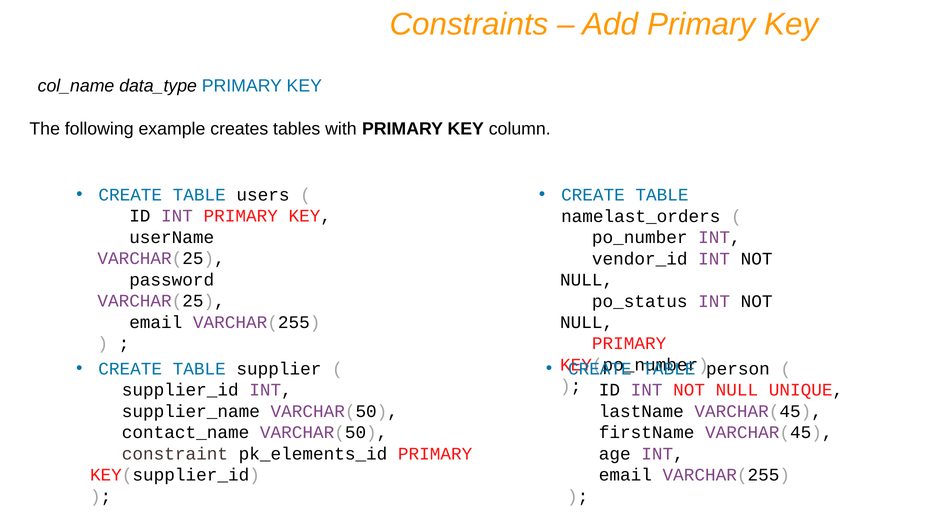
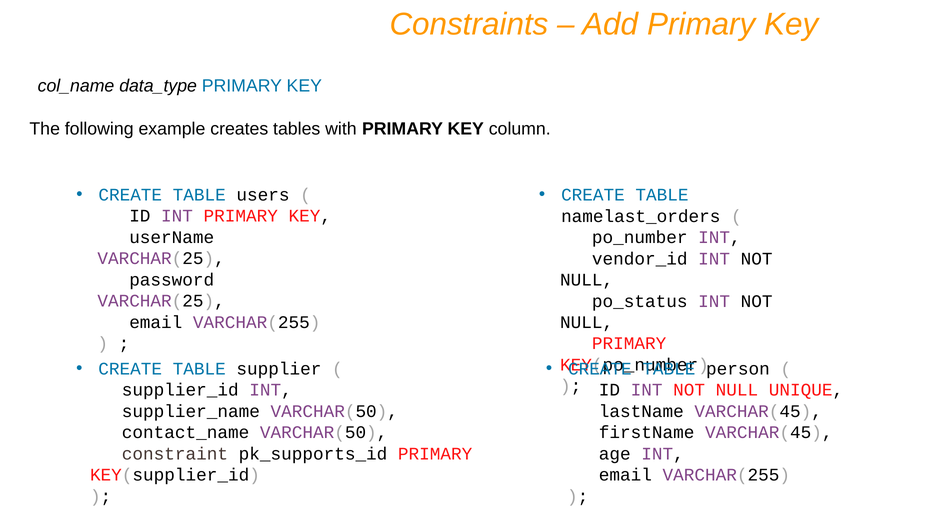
pk_elements_id: pk_elements_id -> pk_supports_id
